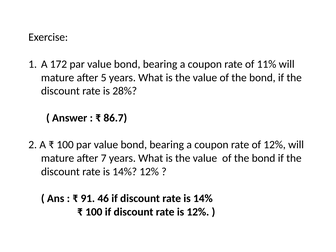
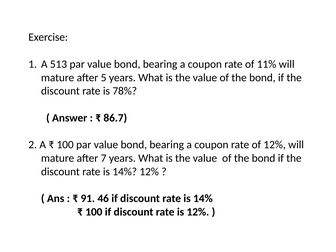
172: 172 -> 513
28%: 28% -> 78%
